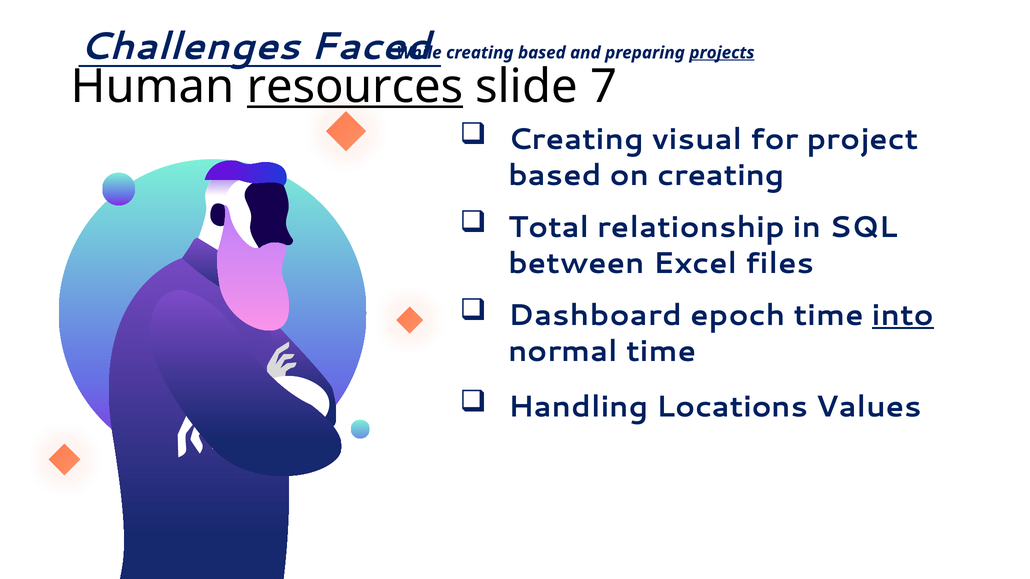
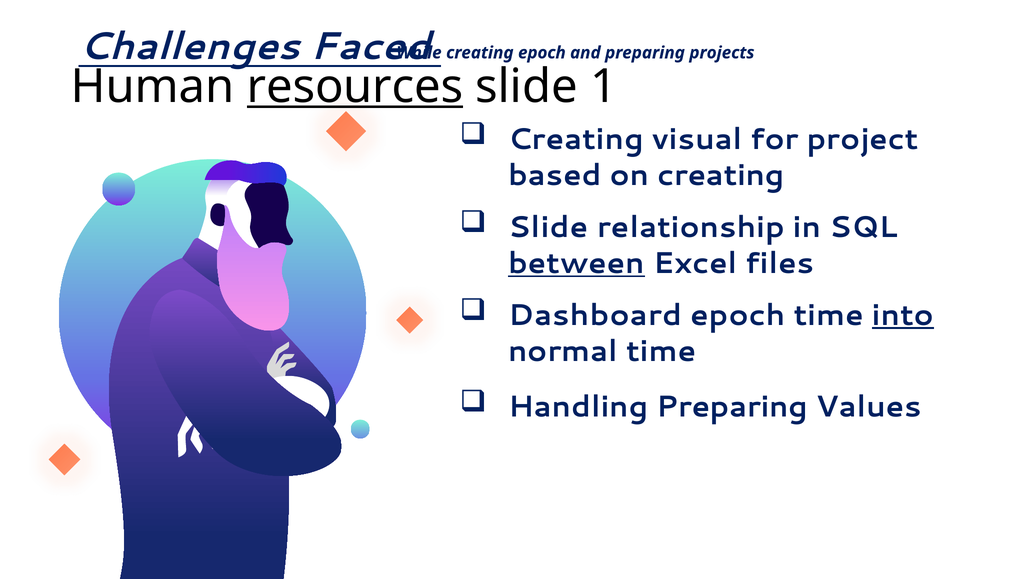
creating based: based -> epoch
projects underline: present -> none
7: 7 -> 1
Total at (549, 227): Total -> Slide
between underline: none -> present
Handling Locations: Locations -> Preparing
